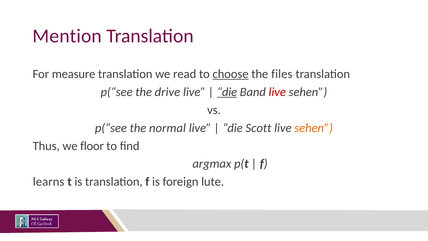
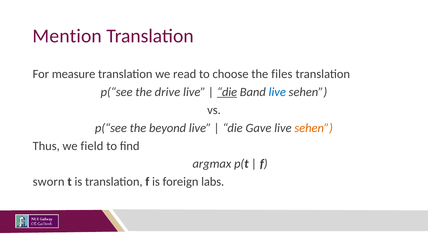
choose underline: present -> none
live at (277, 92) colour: red -> blue
normal: normal -> beyond
Scott: Scott -> Gave
floor: floor -> field
learns: learns -> sworn
lute: lute -> labs
